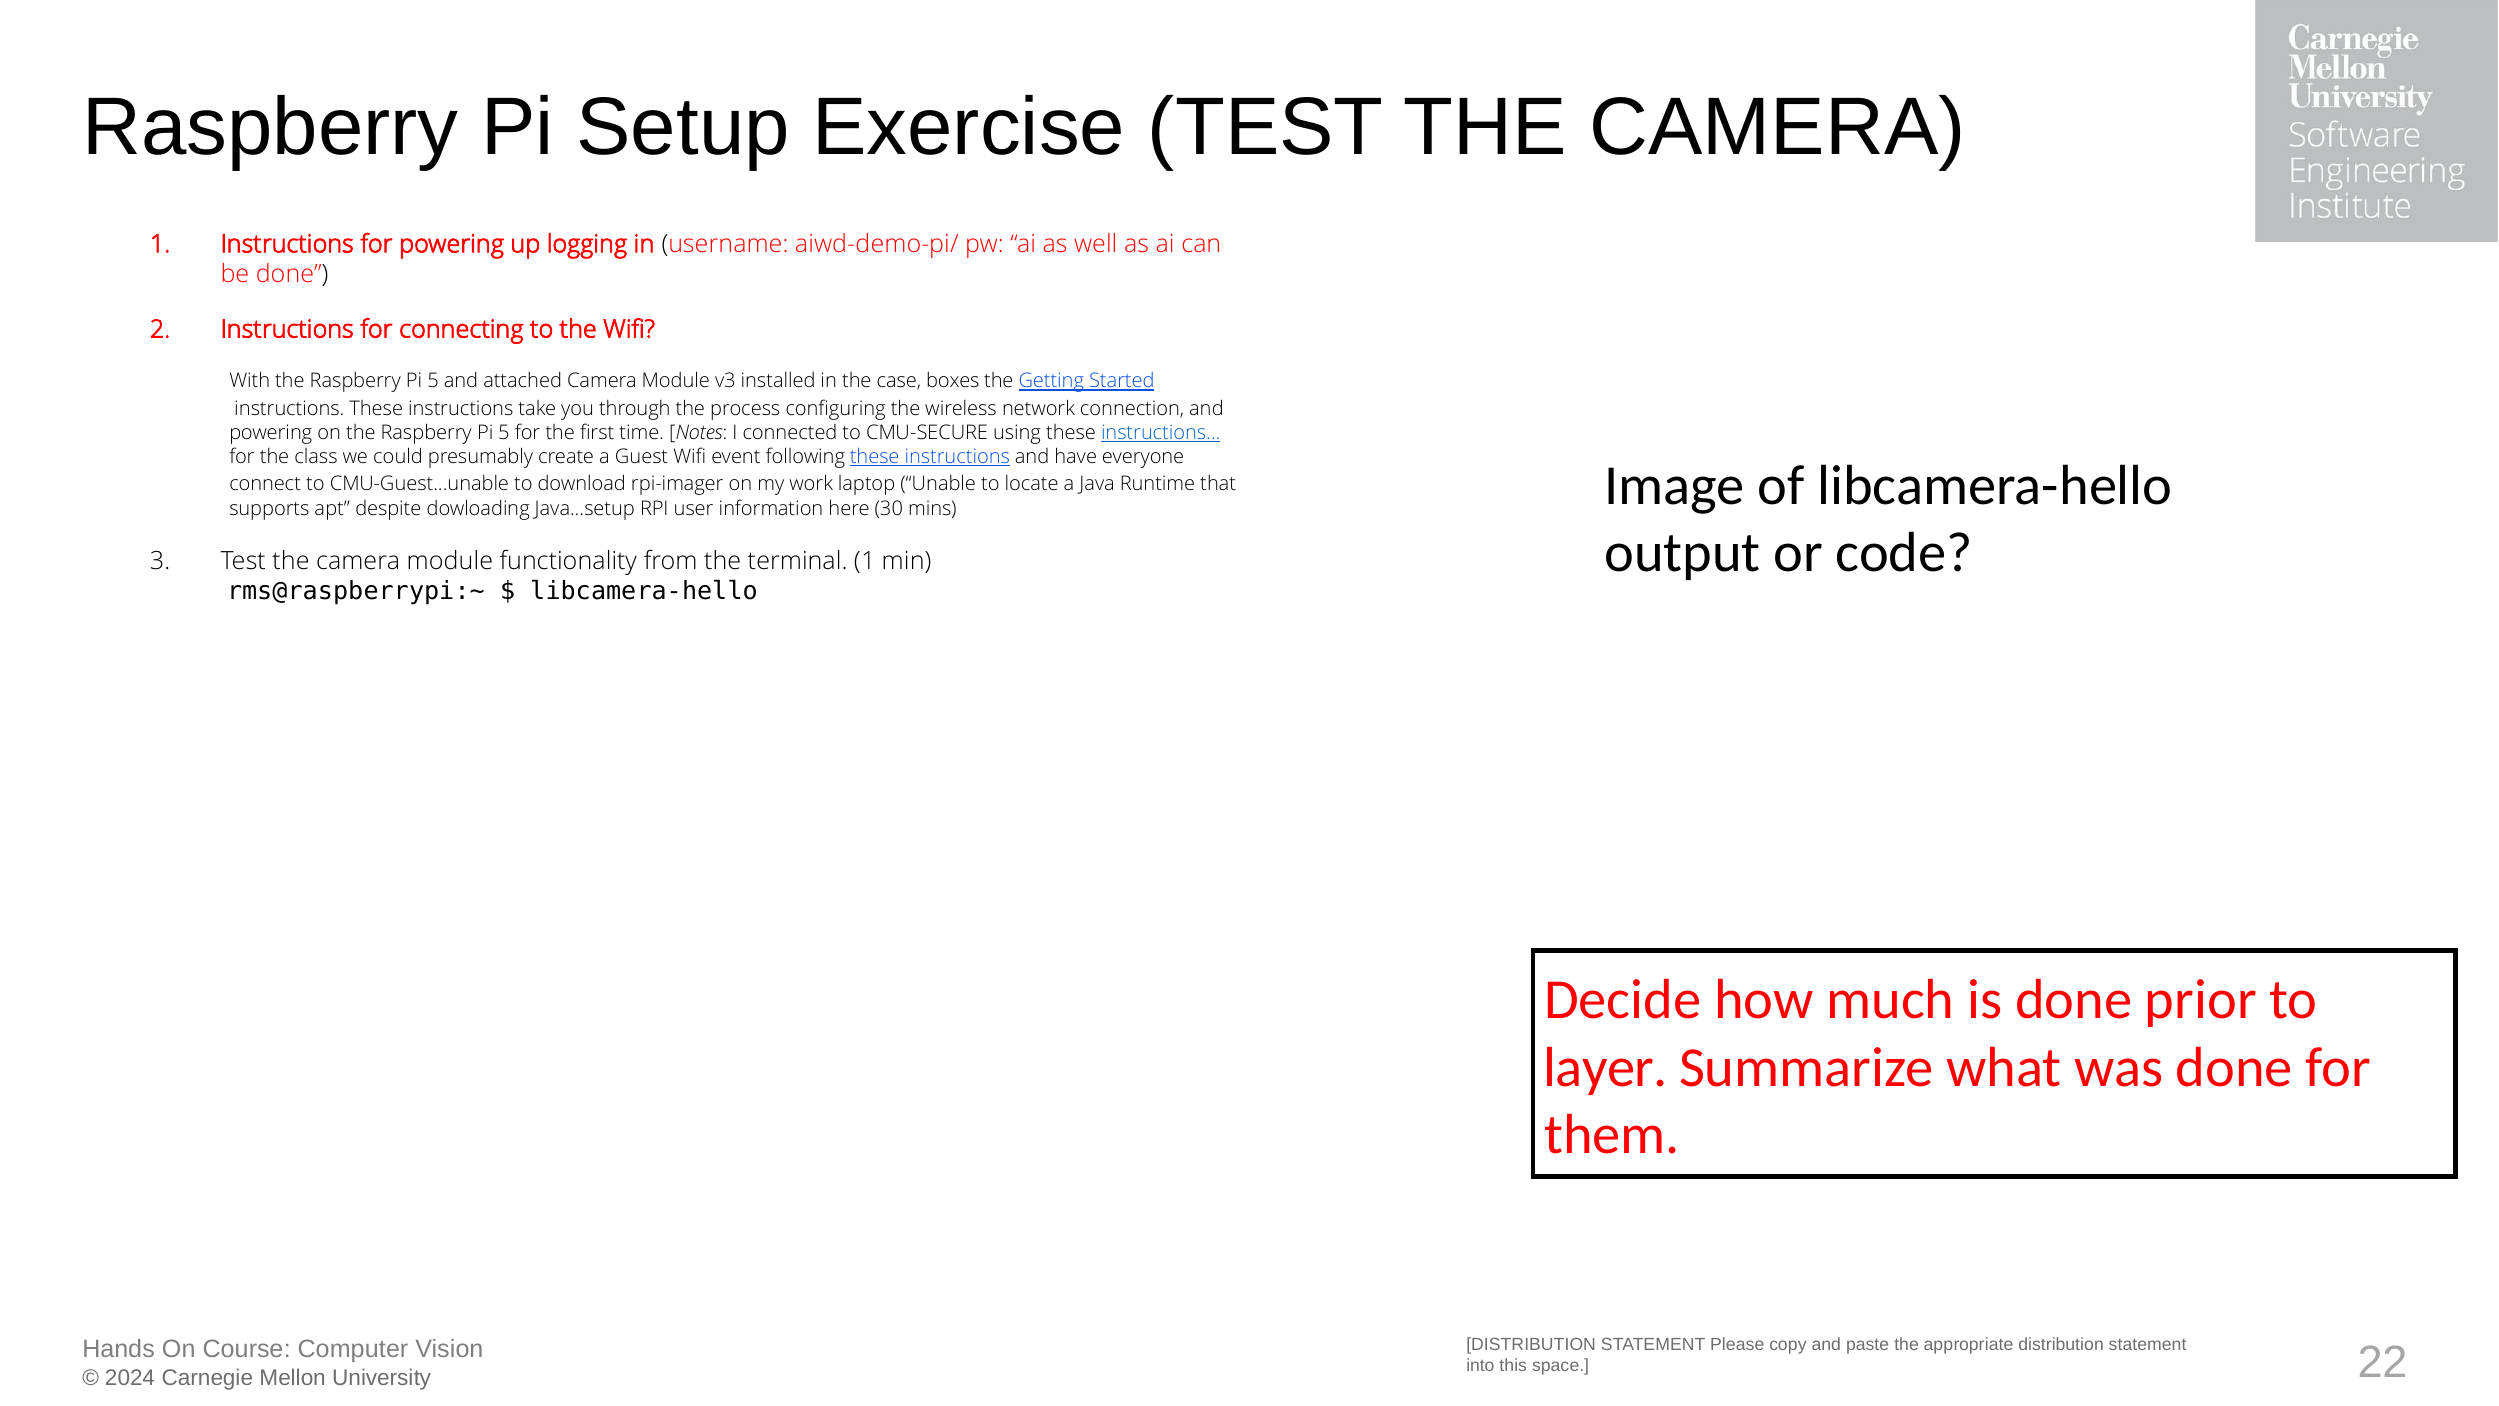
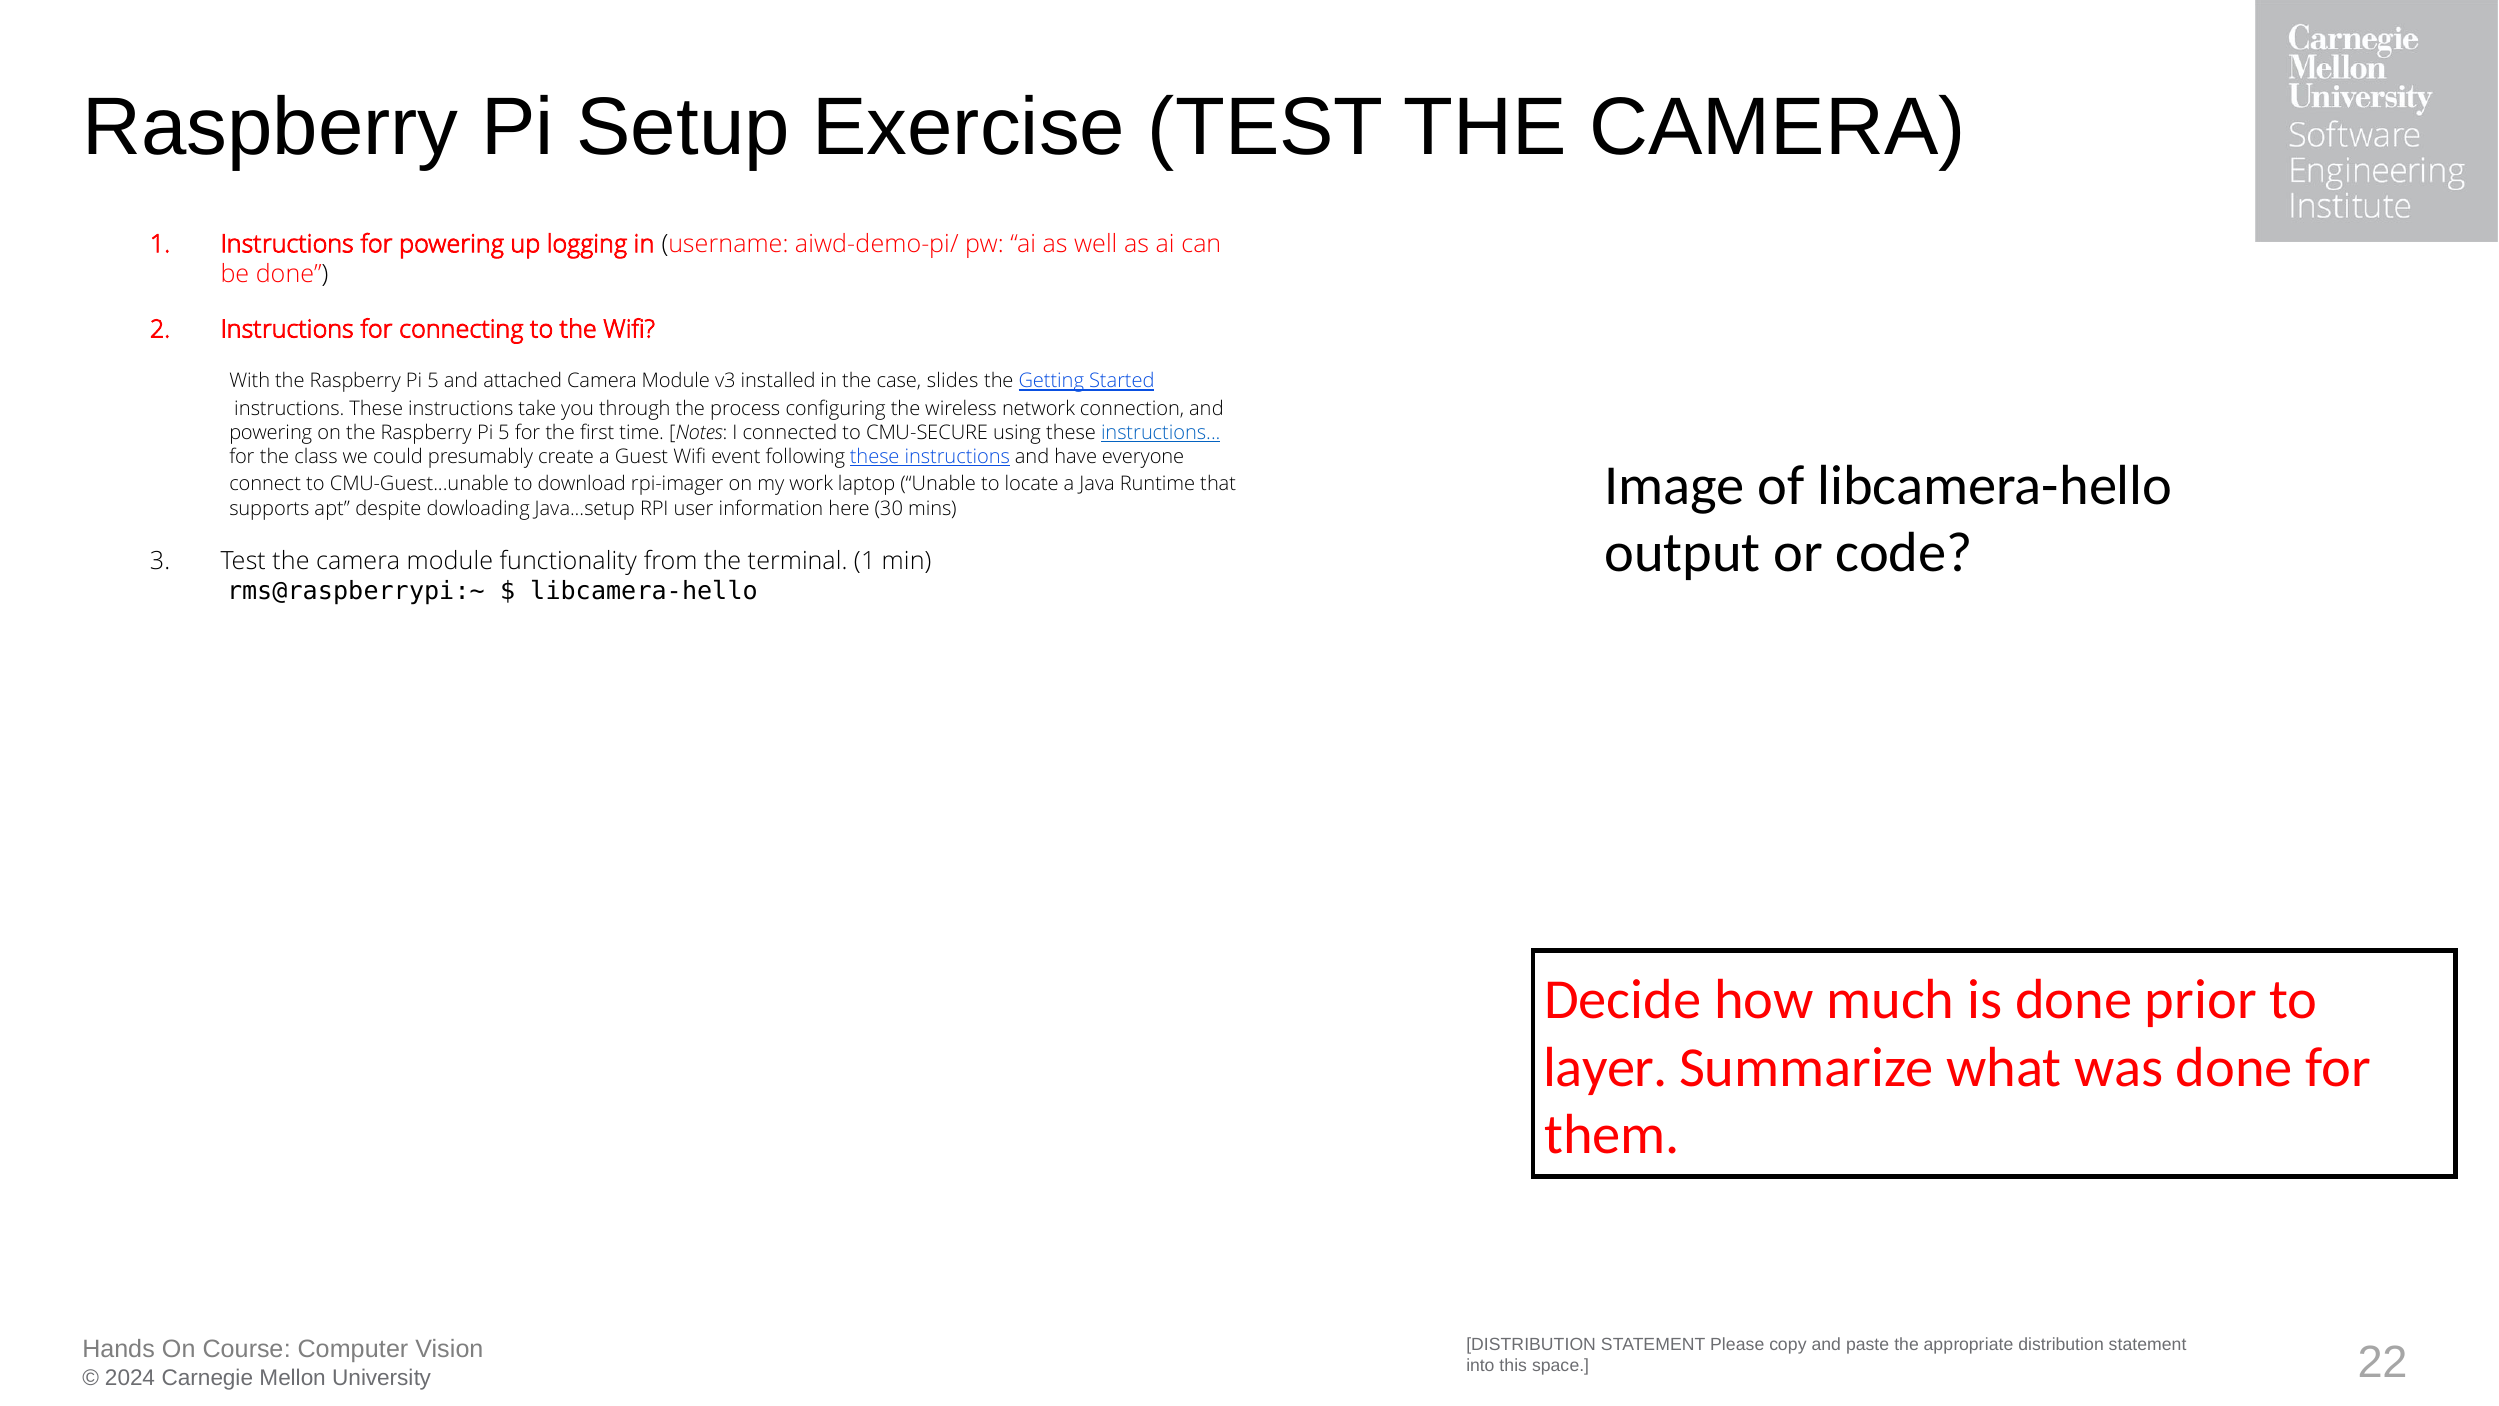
boxes: boxes -> slides
